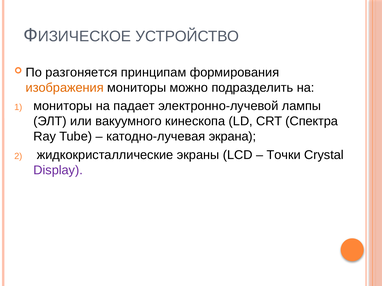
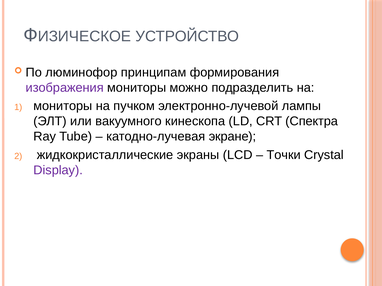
разгоняется: разгоняется -> люминофор
изображения colour: orange -> purple
падает: падает -> пучком
экрана: экрана -> экране
